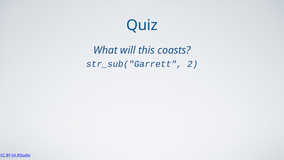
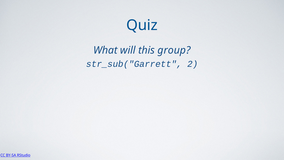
coasts: coasts -> group
